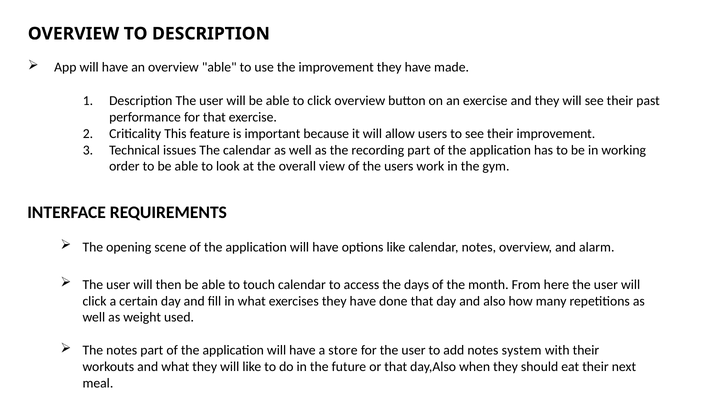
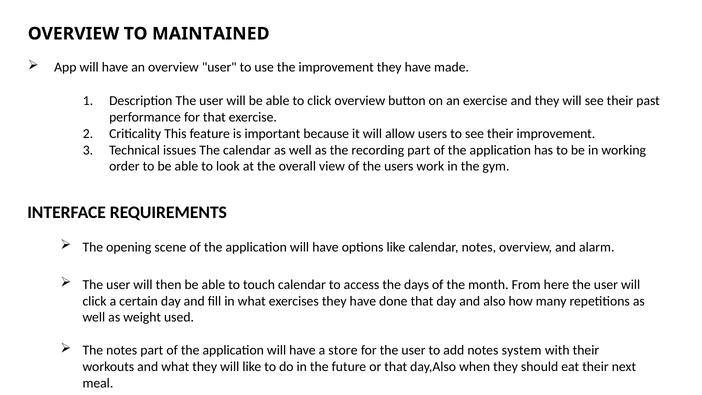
TO DESCRIPTION: DESCRIPTION -> MAINTAINED
overview able: able -> user
